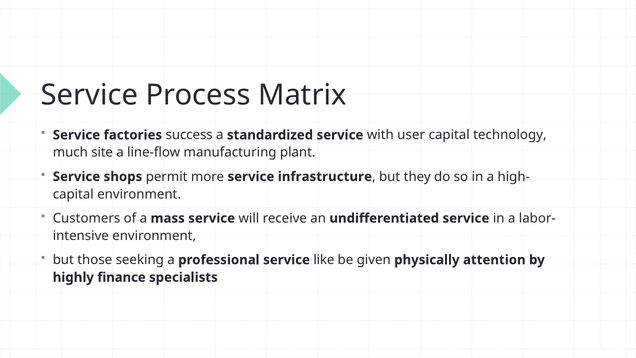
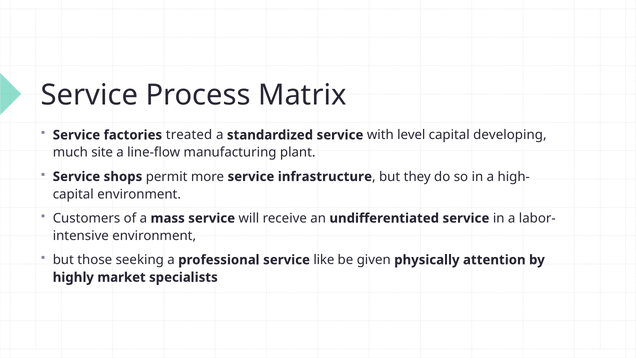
success: success -> treated
user: user -> level
technology: technology -> developing
finance: finance -> market
